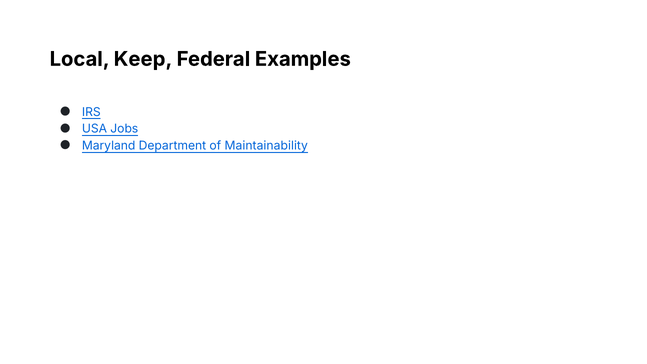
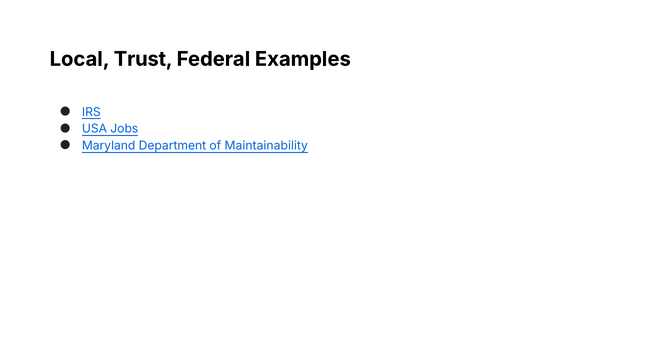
Keep: Keep -> Trust
